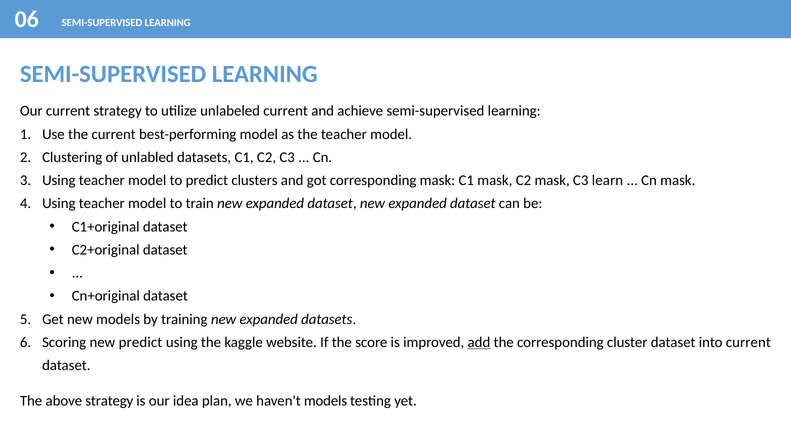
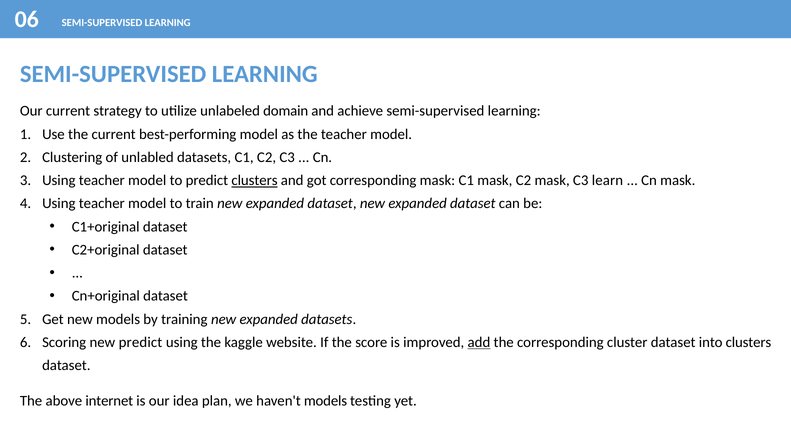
unlabeled current: current -> domain
clusters at (255, 180) underline: none -> present
into current: current -> clusters
above strategy: strategy -> internet
